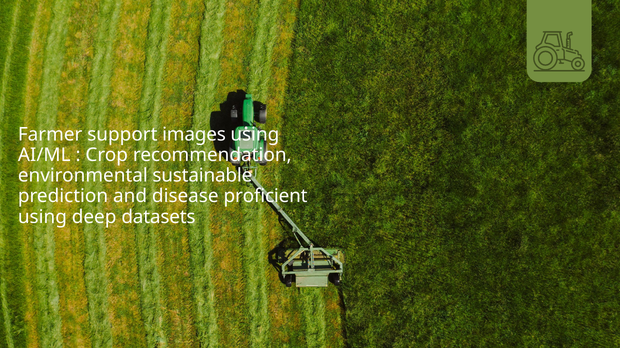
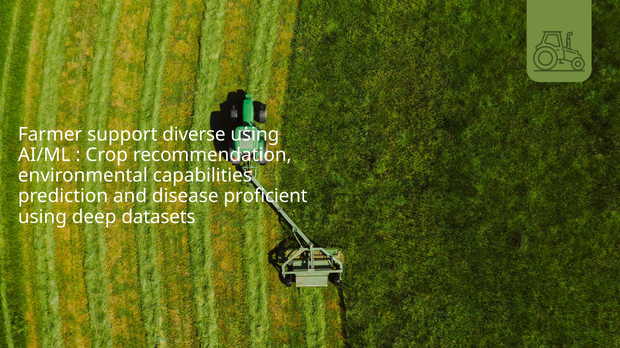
images: images -> diverse
sustainable: sustainable -> capabilities
